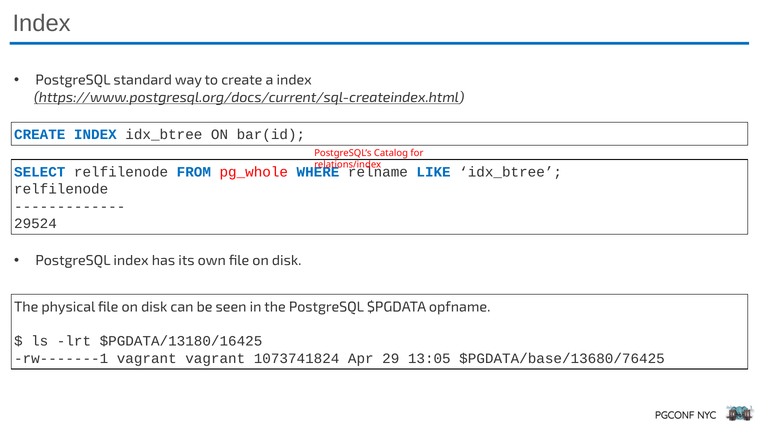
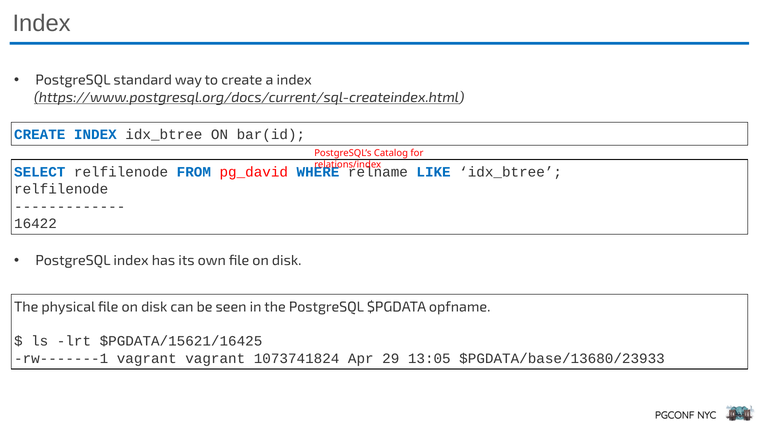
pg_whole: pg_whole -> pg_david
29524: 29524 -> 16422
$PGDATA/13180/16425: $PGDATA/13180/16425 -> $PGDATA/15621/16425
$PGDATA/base/13680/76425: $PGDATA/base/13680/76425 -> $PGDATA/base/13680/23933
